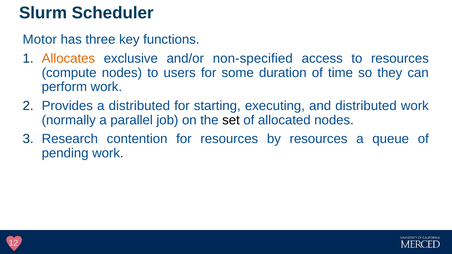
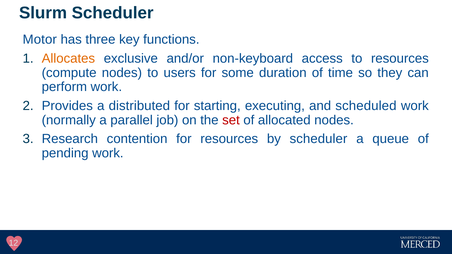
non-specified: non-specified -> non-keyboard
and distributed: distributed -> scheduled
set colour: black -> red
by resources: resources -> scheduler
